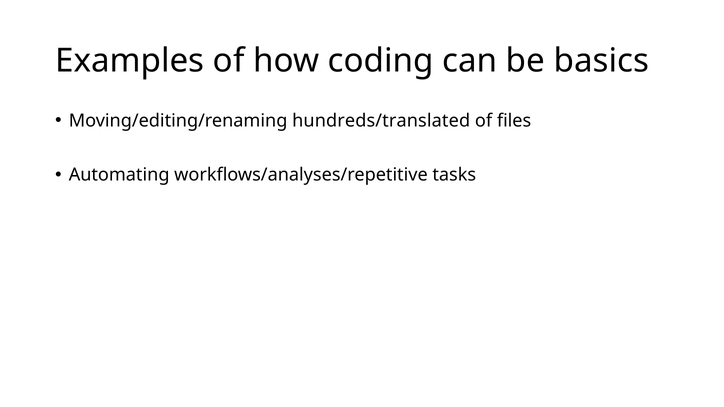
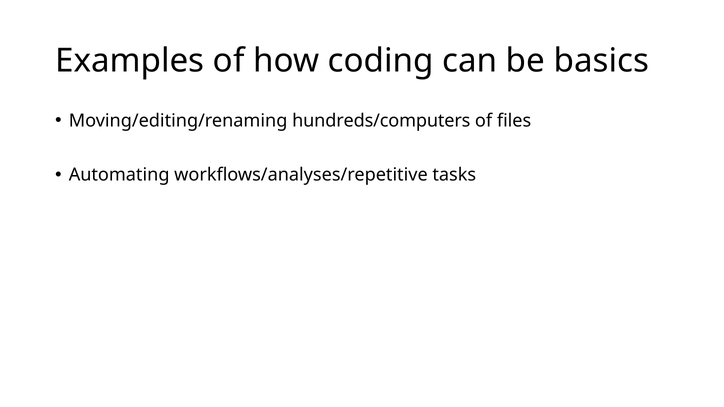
hundreds/translated: hundreds/translated -> hundreds/computers
